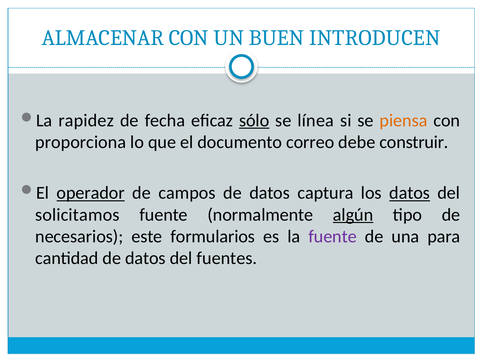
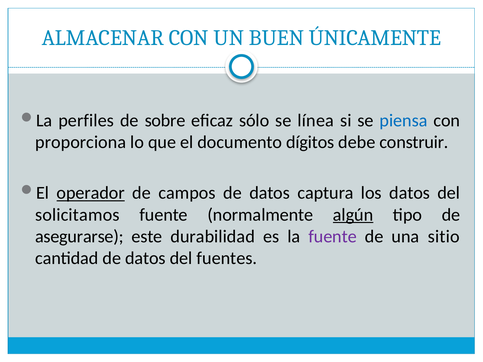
INTRODUCEN: INTRODUCEN -> ÚNICAMENTE
rapidez: rapidez -> perfiles
fecha: fecha -> sobre
sólo underline: present -> none
piensa colour: orange -> blue
correo: correo -> dígitos
datos at (410, 193) underline: present -> none
necesarios: necesarios -> asegurarse
formularios: formularios -> durabilidad
para: para -> sitio
